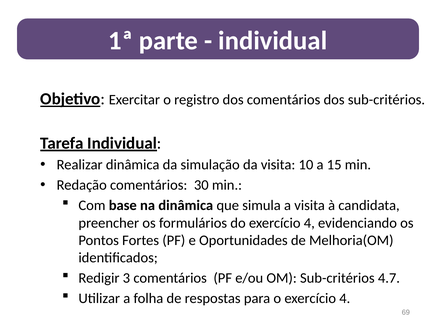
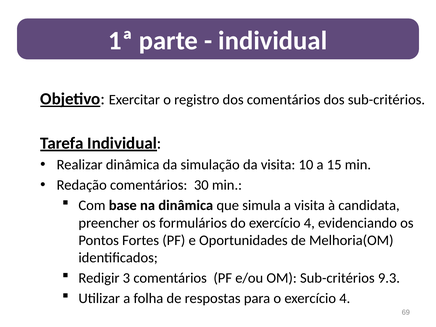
4.7: 4.7 -> 9.3
